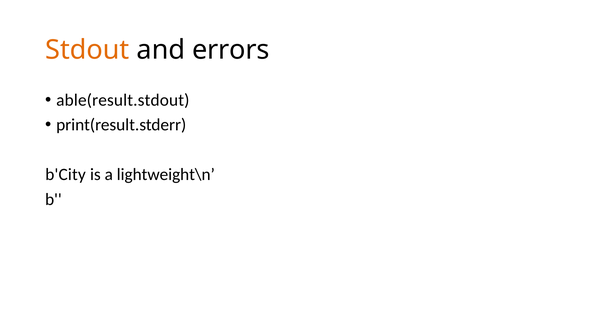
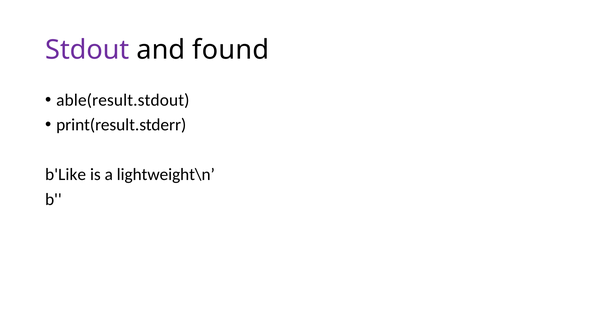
Stdout colour: orange -> purple
errors: errors -> found
b'City: b'City -> b'Like
